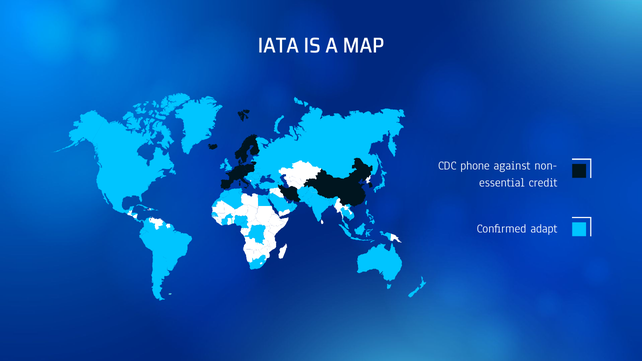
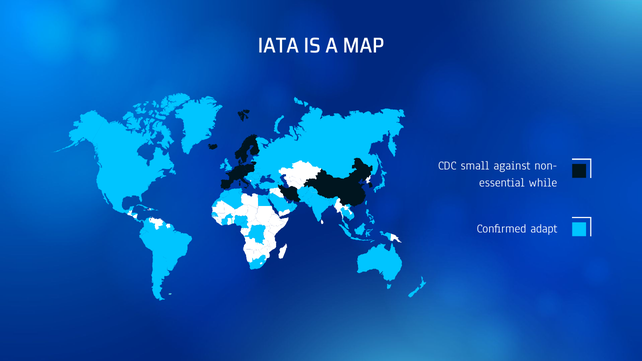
phone: phone -> small
credit: credit -> while
